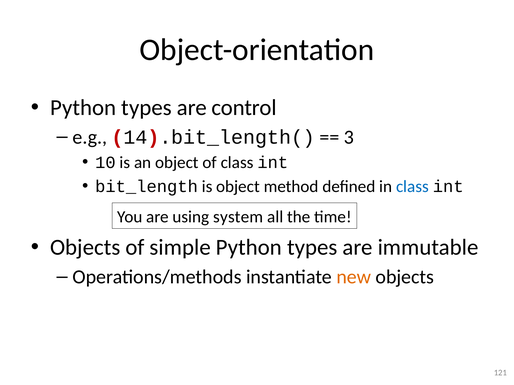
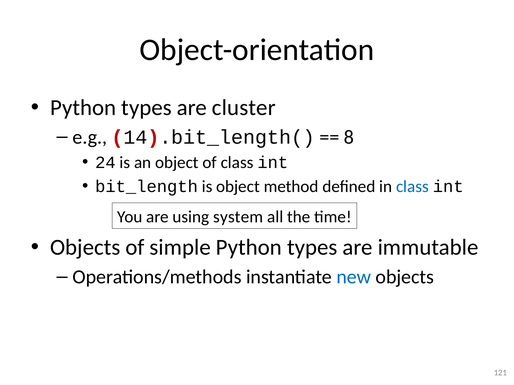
control: control -> cluster
3: 3 -> 8
10: 10 -> 24
new colour: orange -> blue
